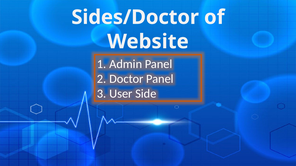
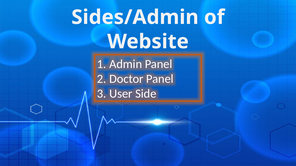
Sides/Doctor: Sides/Doctor -> Sides/Admin
